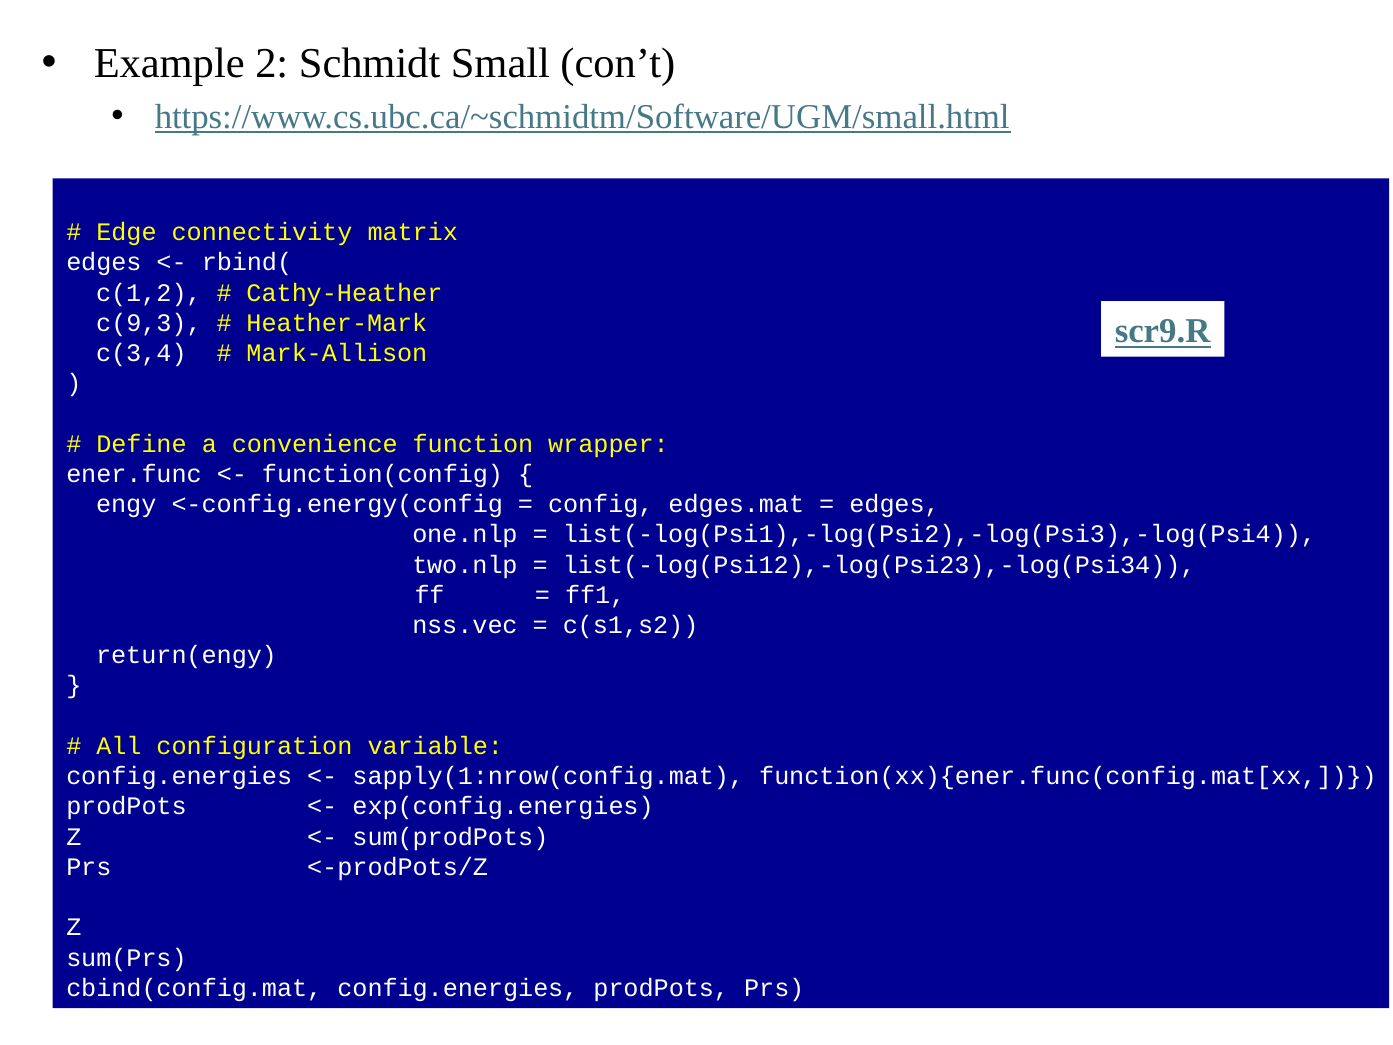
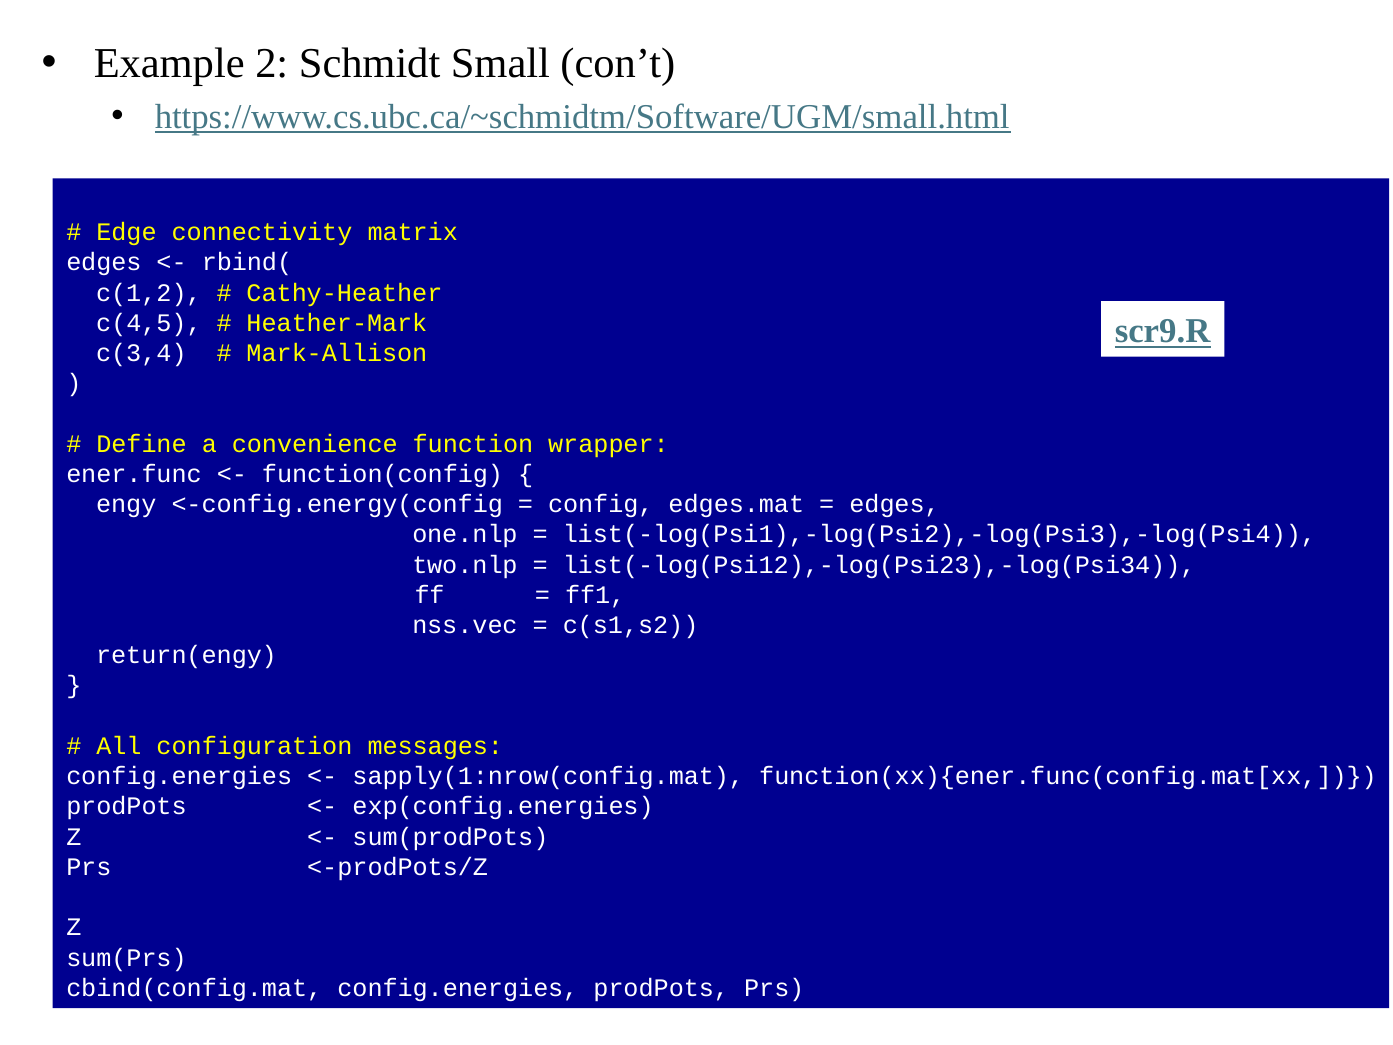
c(9,3: c(9,3 -> c(4,5
variable: variable -> messages
